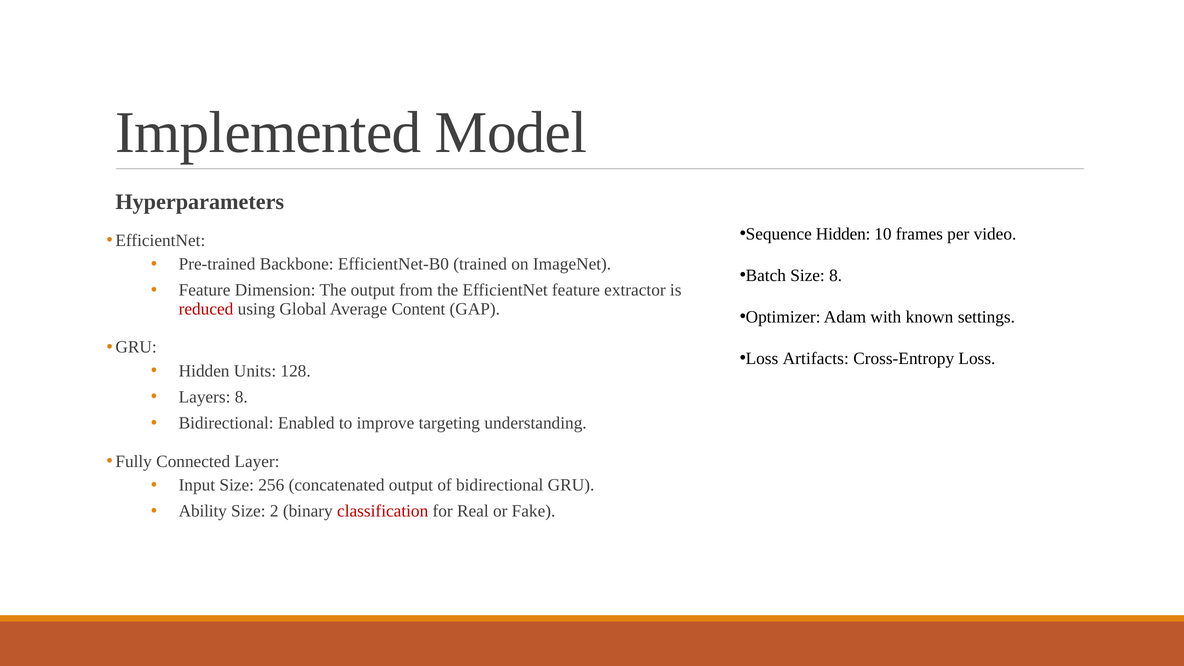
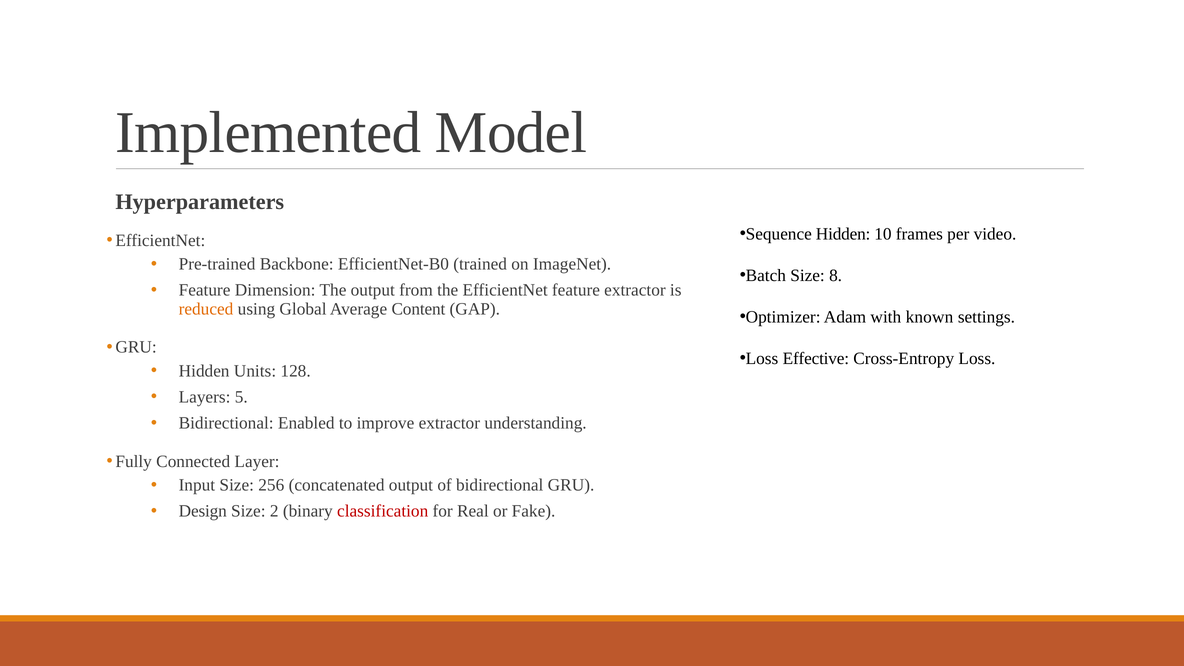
reduced colour: red -> orange
Artifacts: Artifacts -> Effective
Layers 8: 8 -> 5
improve targeting: targeting -> extractor
Ability: Ability -> Design
